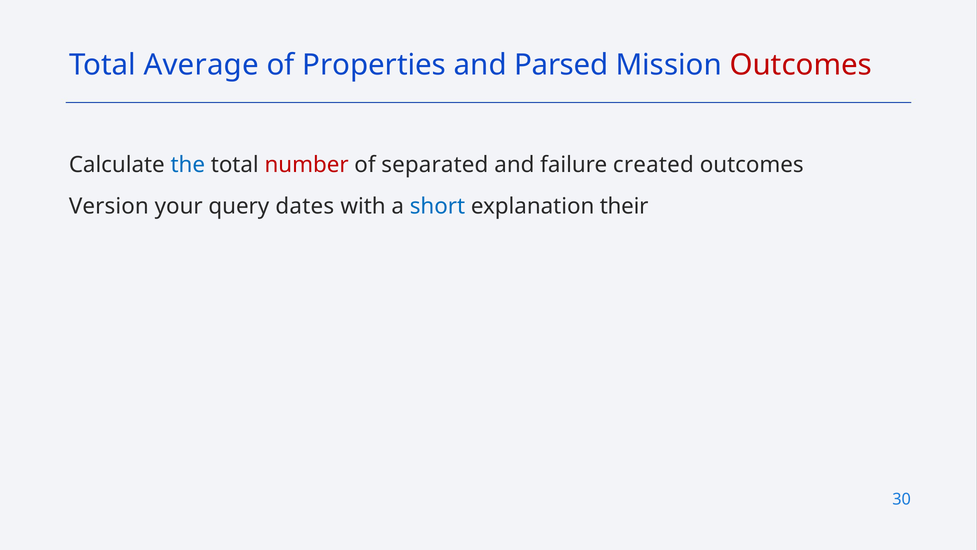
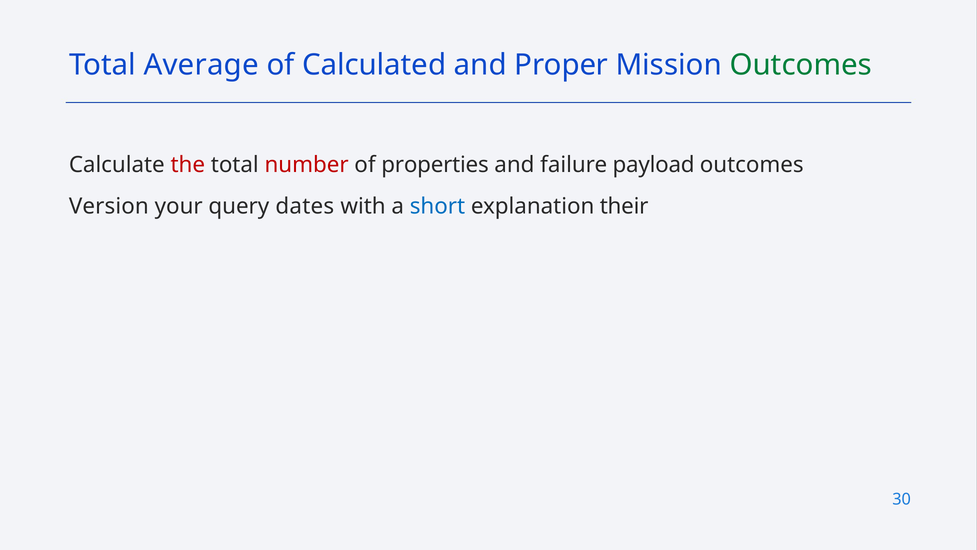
Properties: Properties -> Calculated
Parsed: Parsed -> Proper
Outcomes at (801, 65) colour: red -> green
the colour: blue -> red
separated: separated -> properties
created: created -> payload
